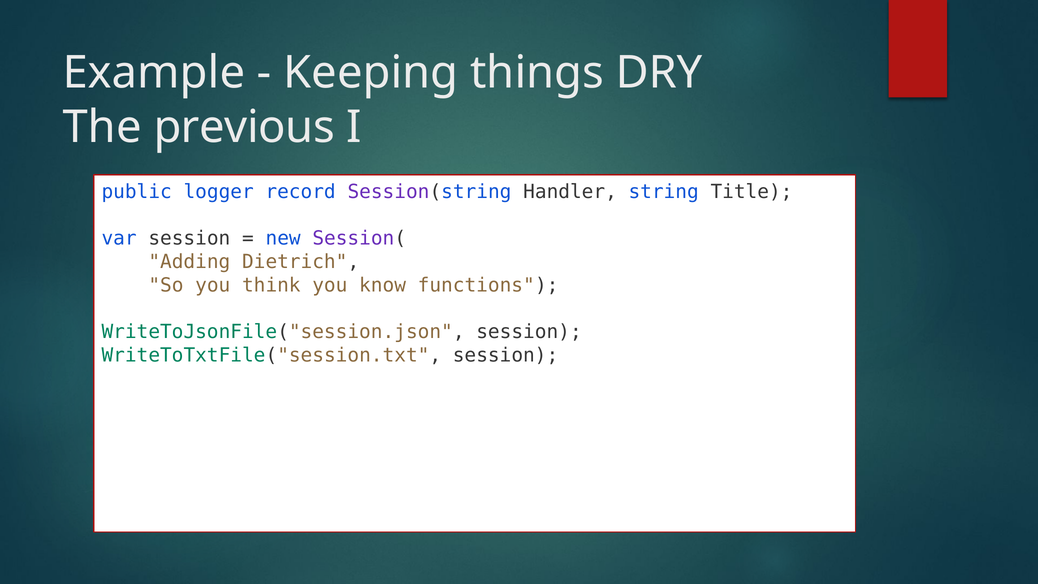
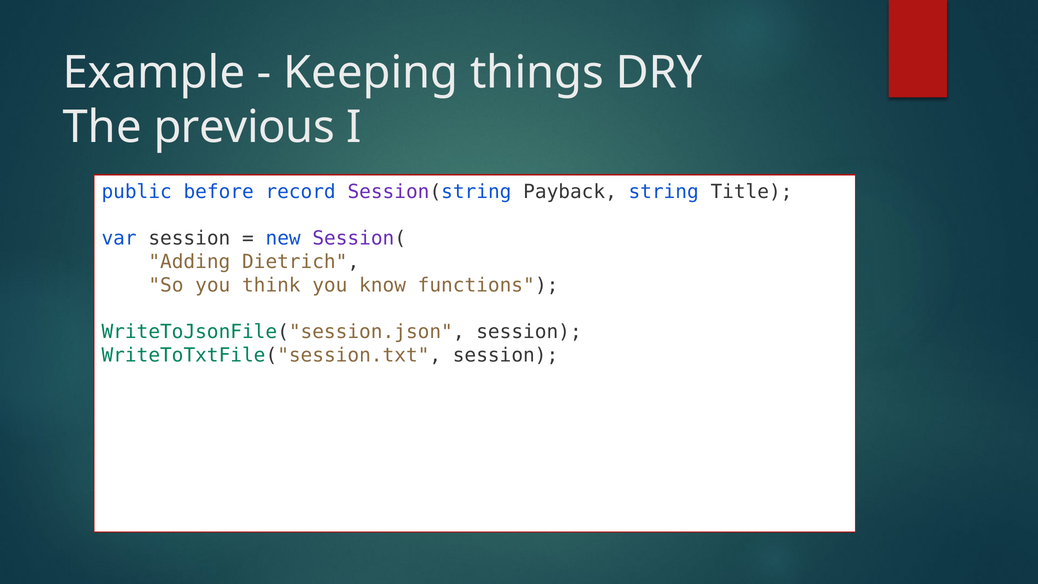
logger: logger -> before
Handler: Handler -> Payback
